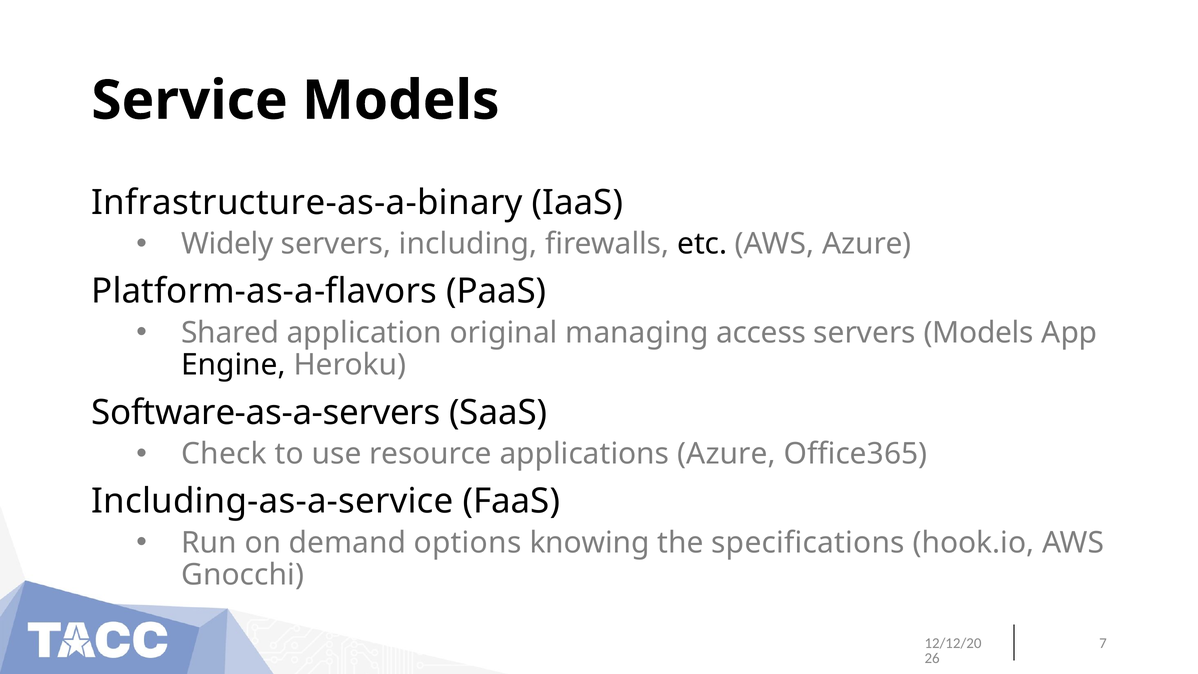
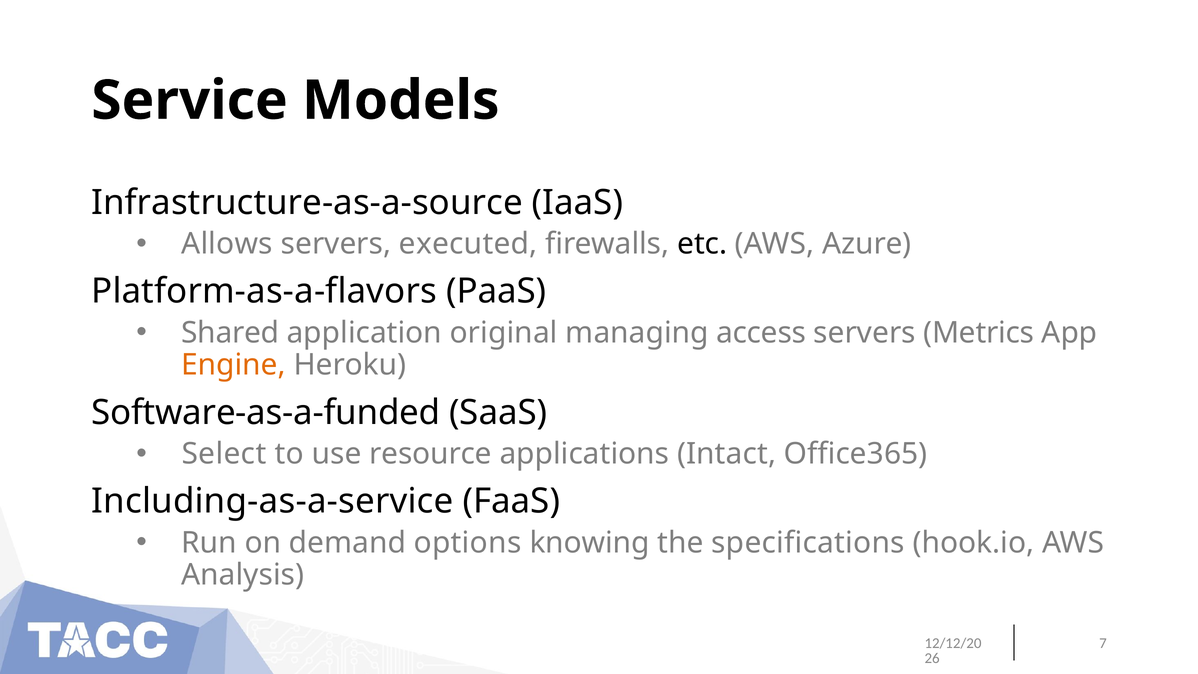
Infrastructure-as-a-binary: Infrastructure-as-a-binary -> Infrastructure-as-a-source
Widely: Widely -> Allows
including: including -> executed
servers Models: Models -> Metrics
Engine colour: black -> orange
Software-as-a-servers: Software-as-a-servers -> Software-as-a-funded
Check: Check -> Select
applications Azure: Azure -> Intact
Gnocchi: Gnocchi -> Analysis
